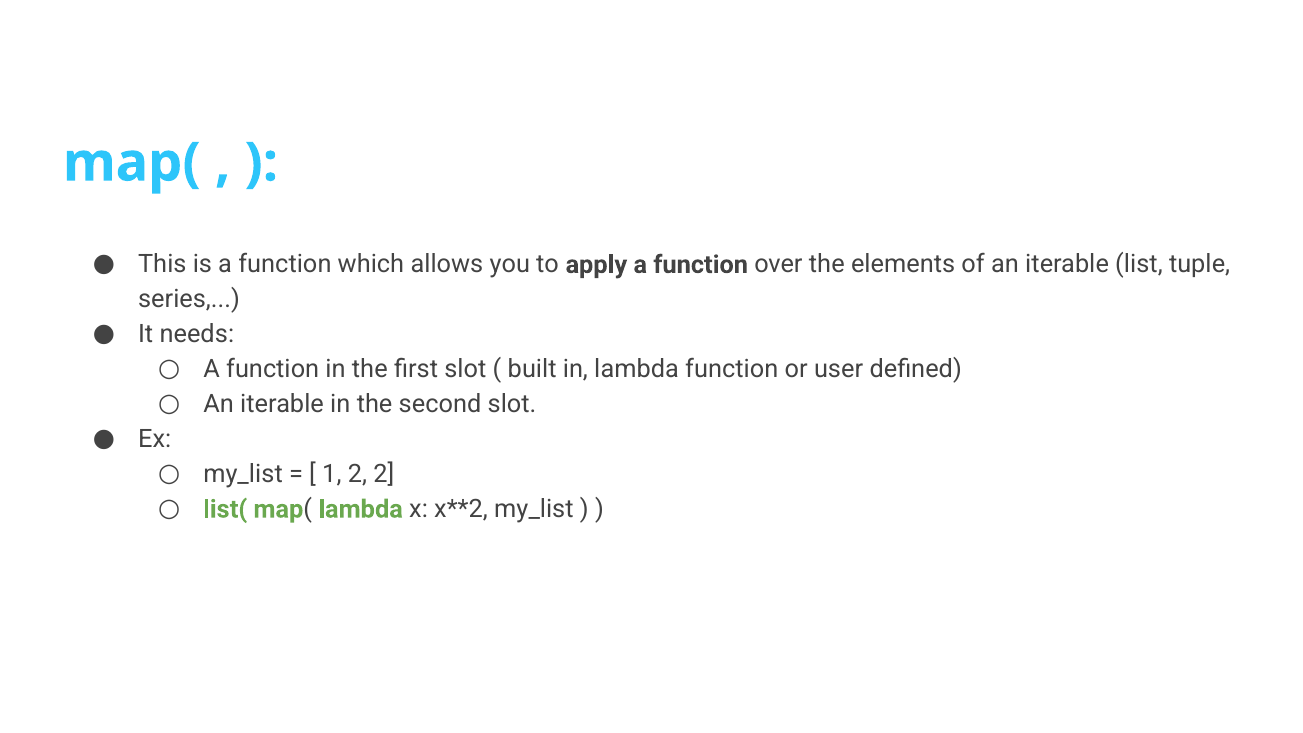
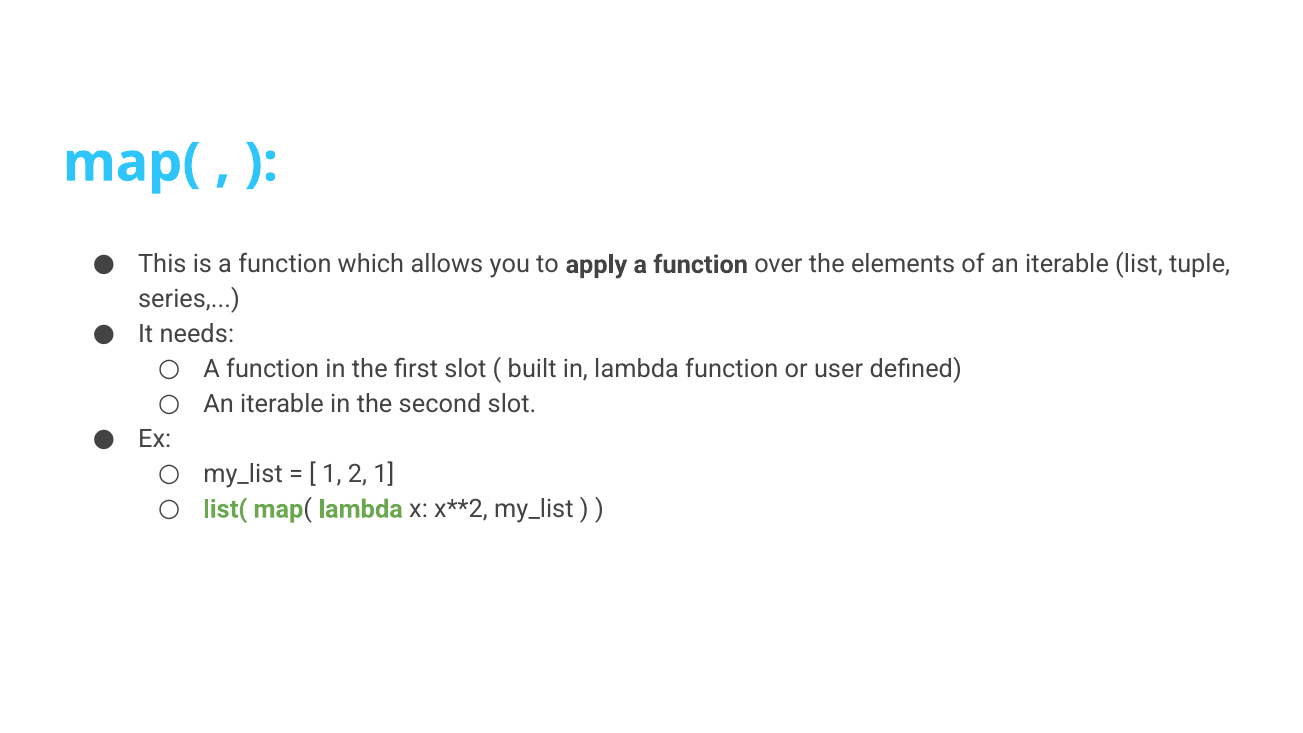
2 2: 2 -> 1
